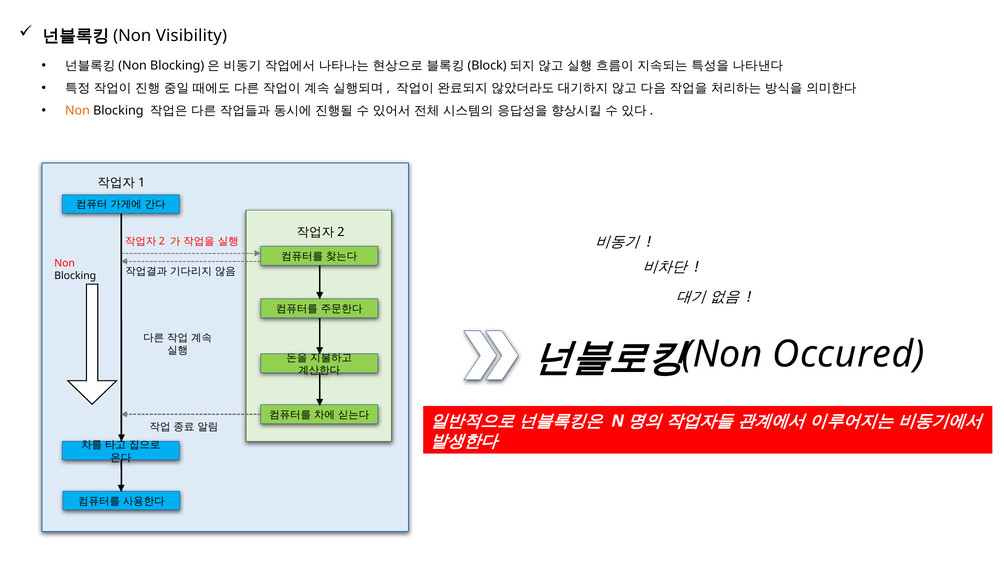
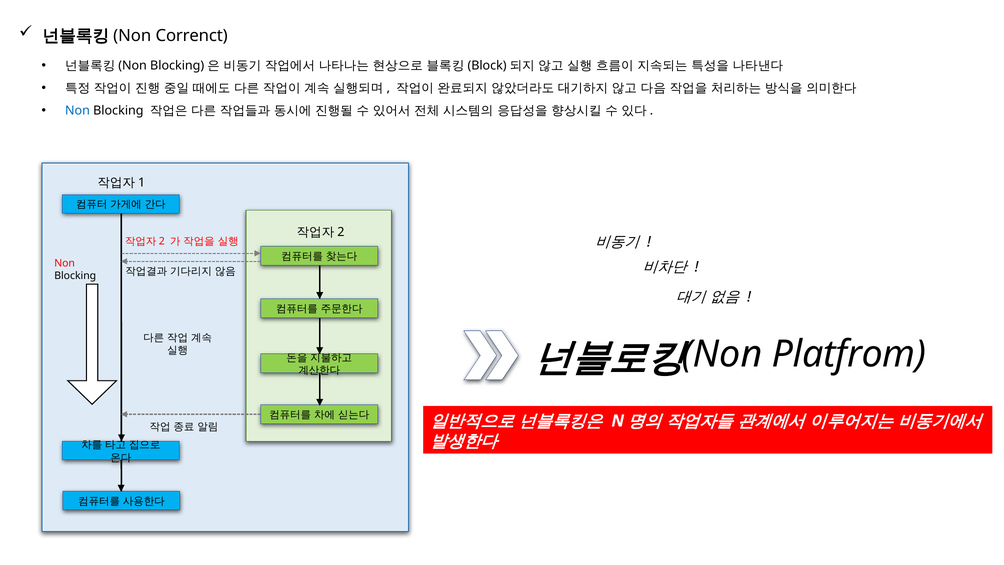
Visibility: Visibility -> Correnct
Non at (78, 111) colour: orange -> blue
Occured: Occured -> Platfrom
